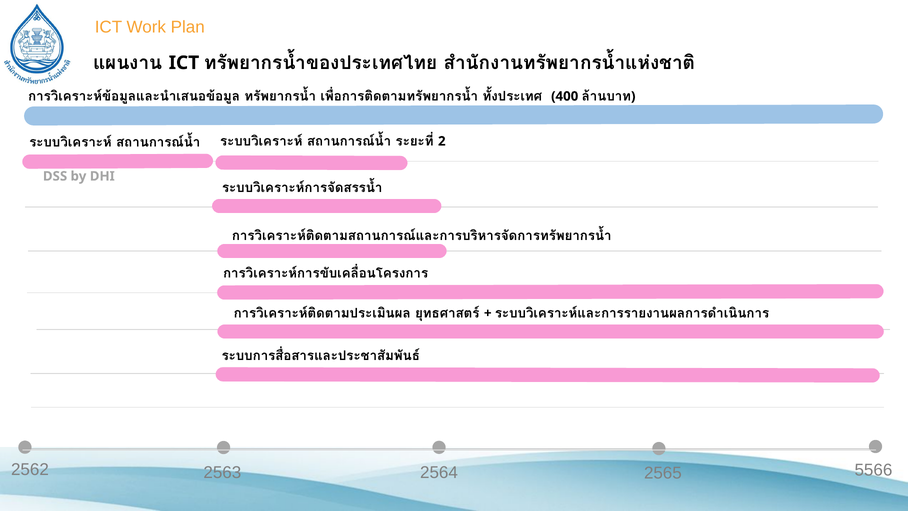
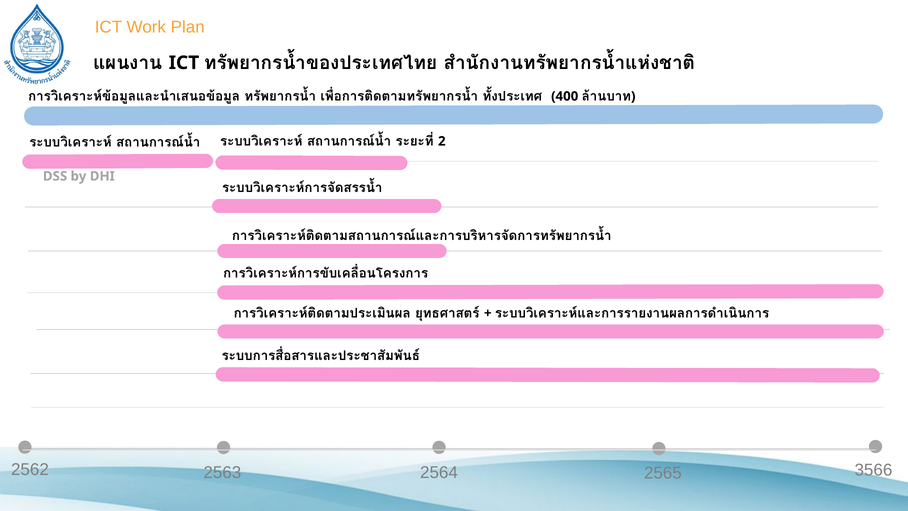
5566: 5566 -> 3566
